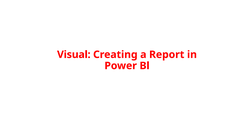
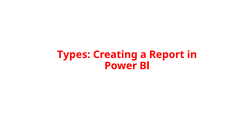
Visual: Visual -> Types
